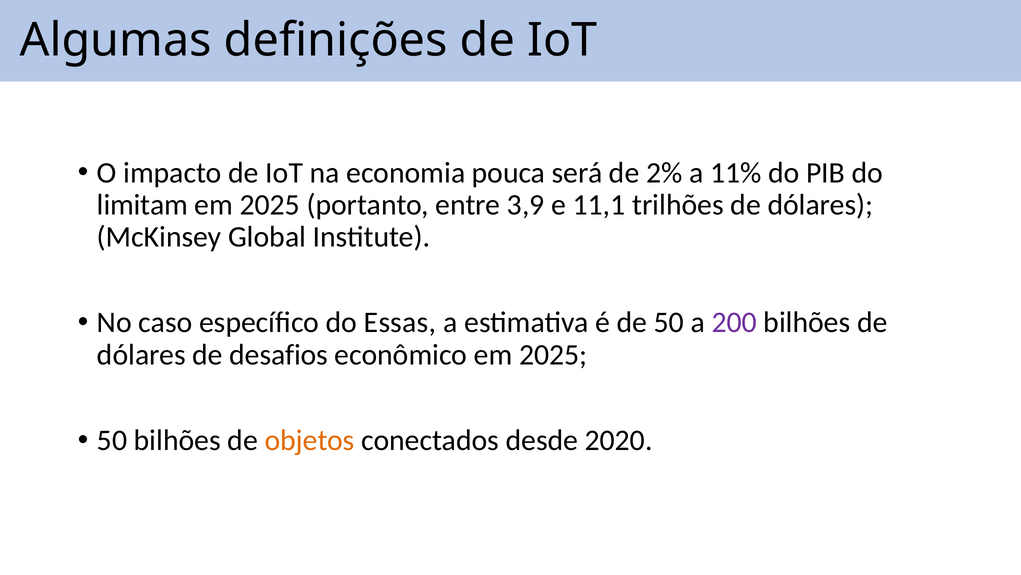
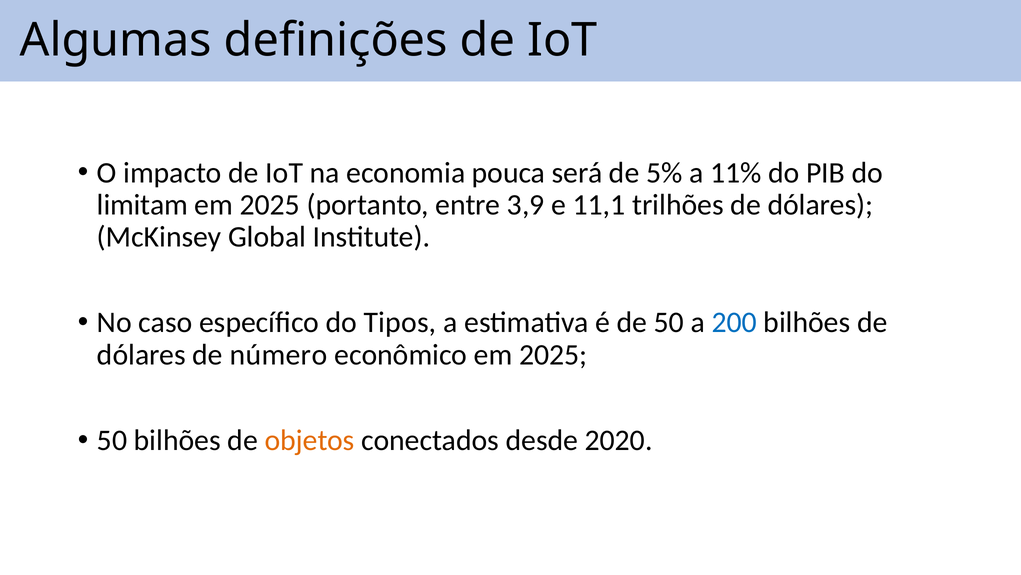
2%: 2% -> 5%
Essas: Essas -> Tipos
200 colour: purple -> blue
desafios: desafios -> número
